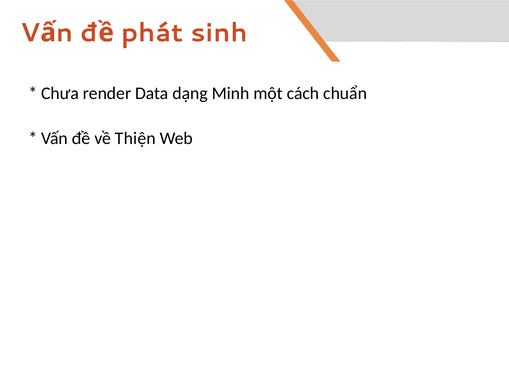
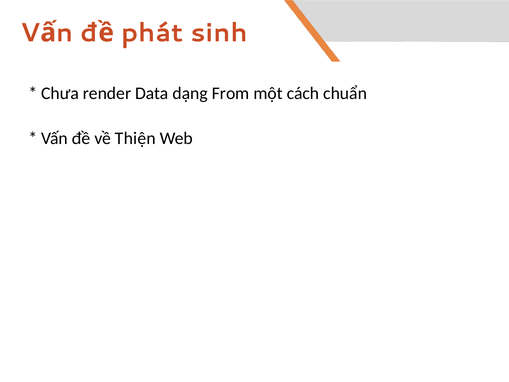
Minh: Minh -> From
